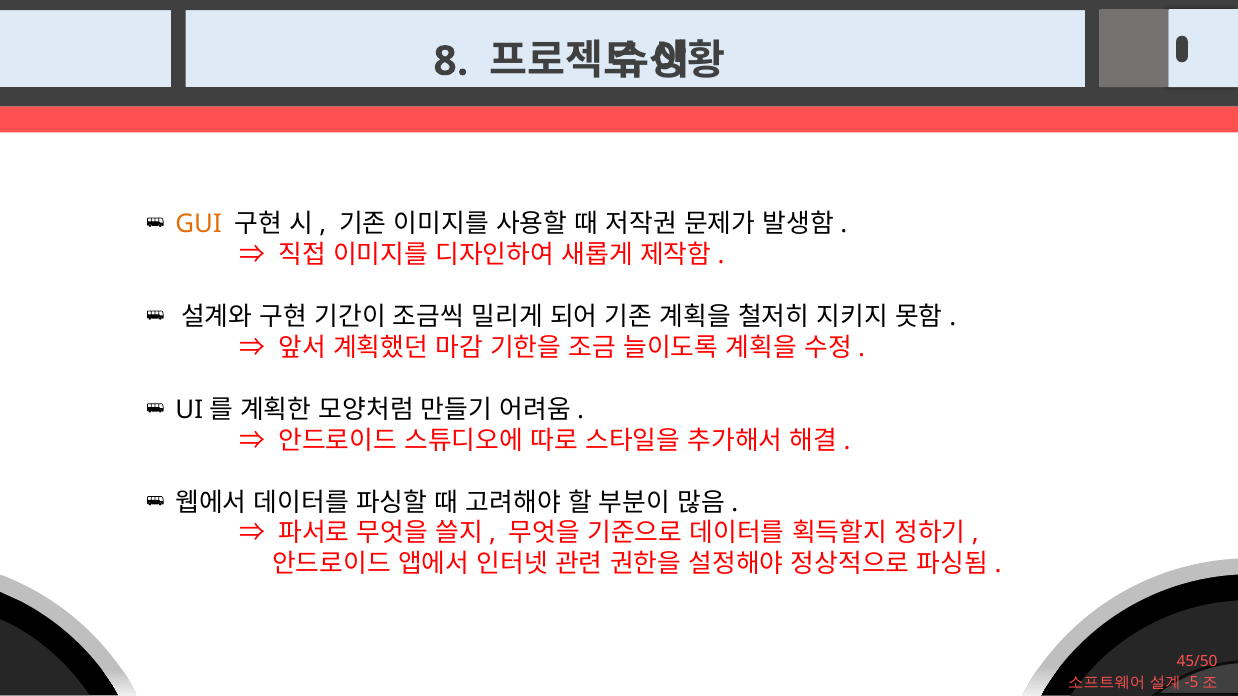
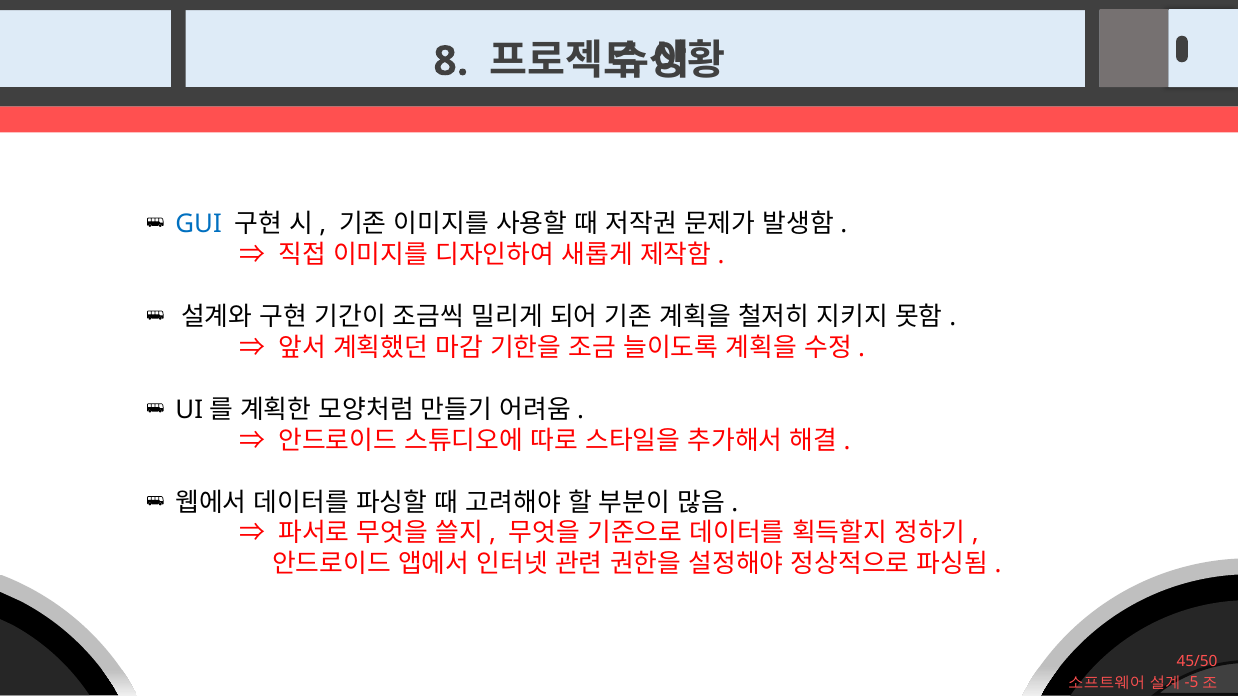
GUI colour: orange -> blue
